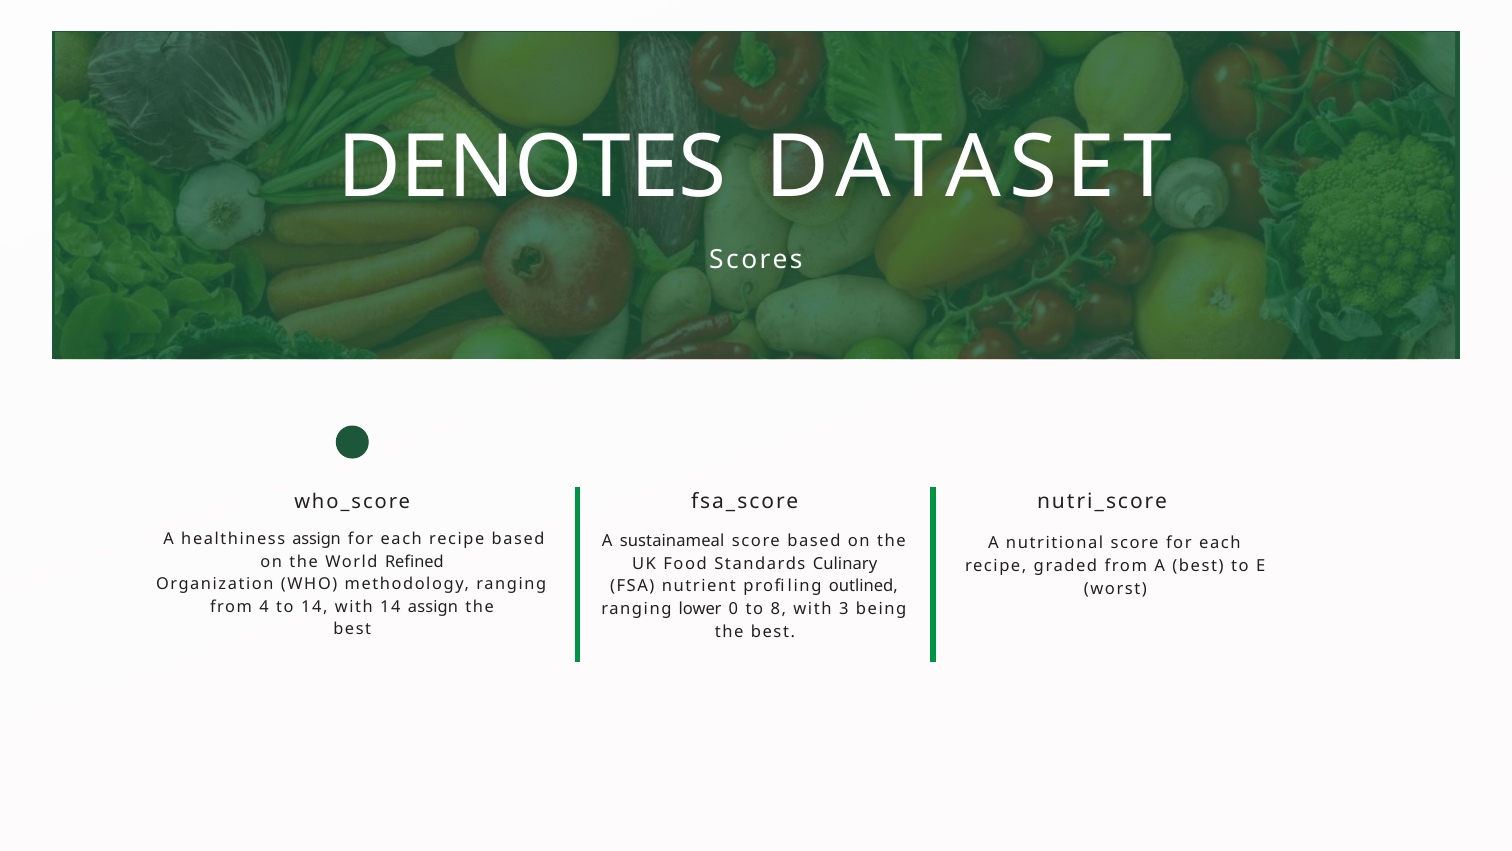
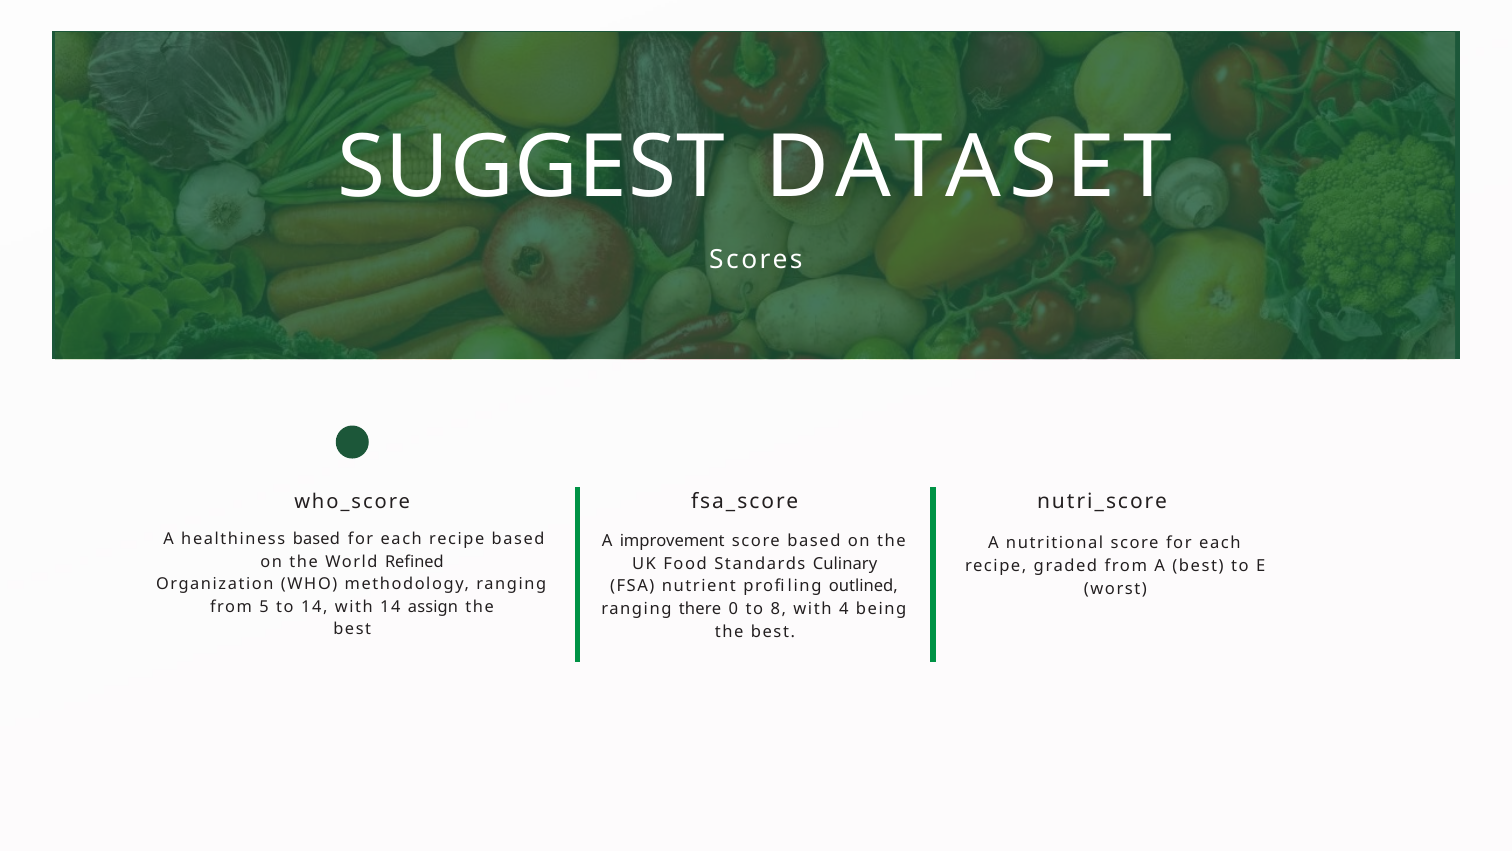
DENOTES: DENOTES -> SUGGEST
healthiness assign: assign -> based
sustainameal: sustainameal -> improvement
4: 4 -> 5
lower: lower -> there
3: 3 -> 4
